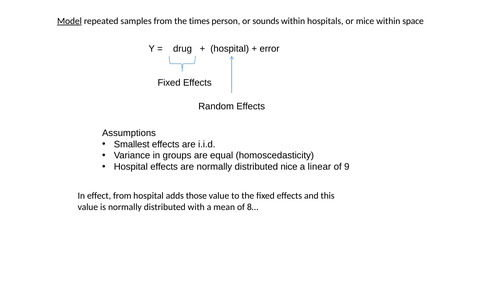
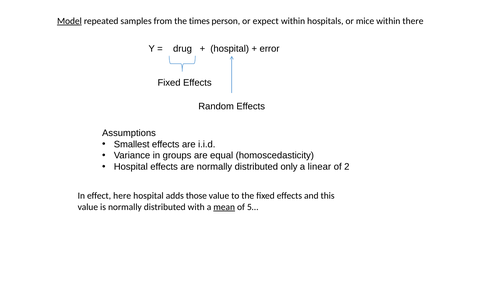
sounds: sounds -> expect
space: space -> there
nice: nice -> only
9: 9 -> 2
effect from: from -> here
mean underline: none -> present
8…: 8… -> 5…
